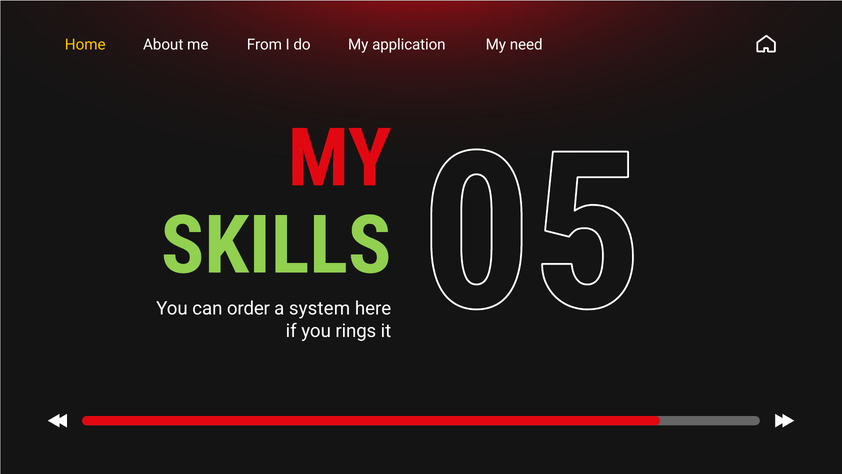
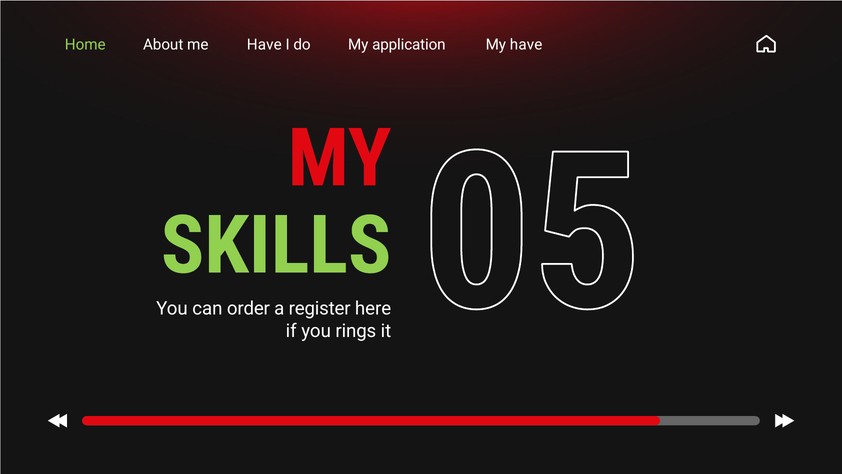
Home colour: yellow -> light green
me From: From -> Have
My need: need -> have
system: system -> register
